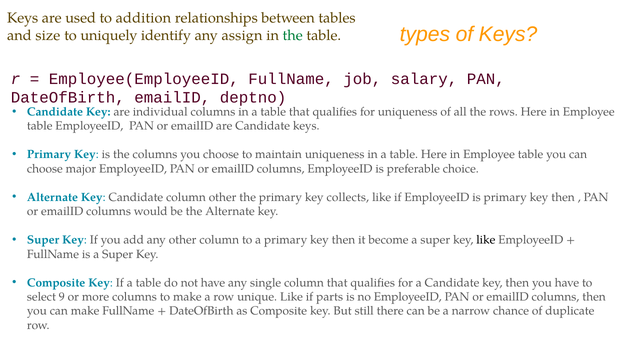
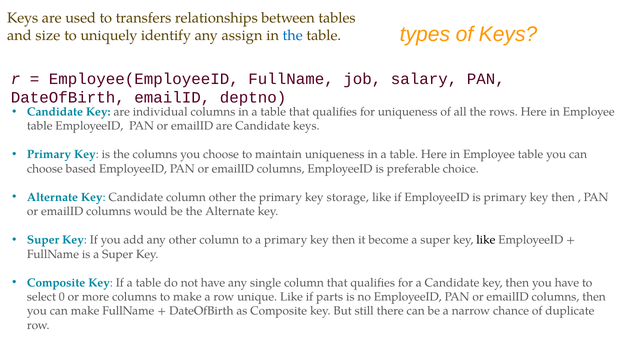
addition: addition -> transfers
the at (293, 35) colour: green -> blue
major: major -> based
collects: collects -> storage
9: 9 -> 0
